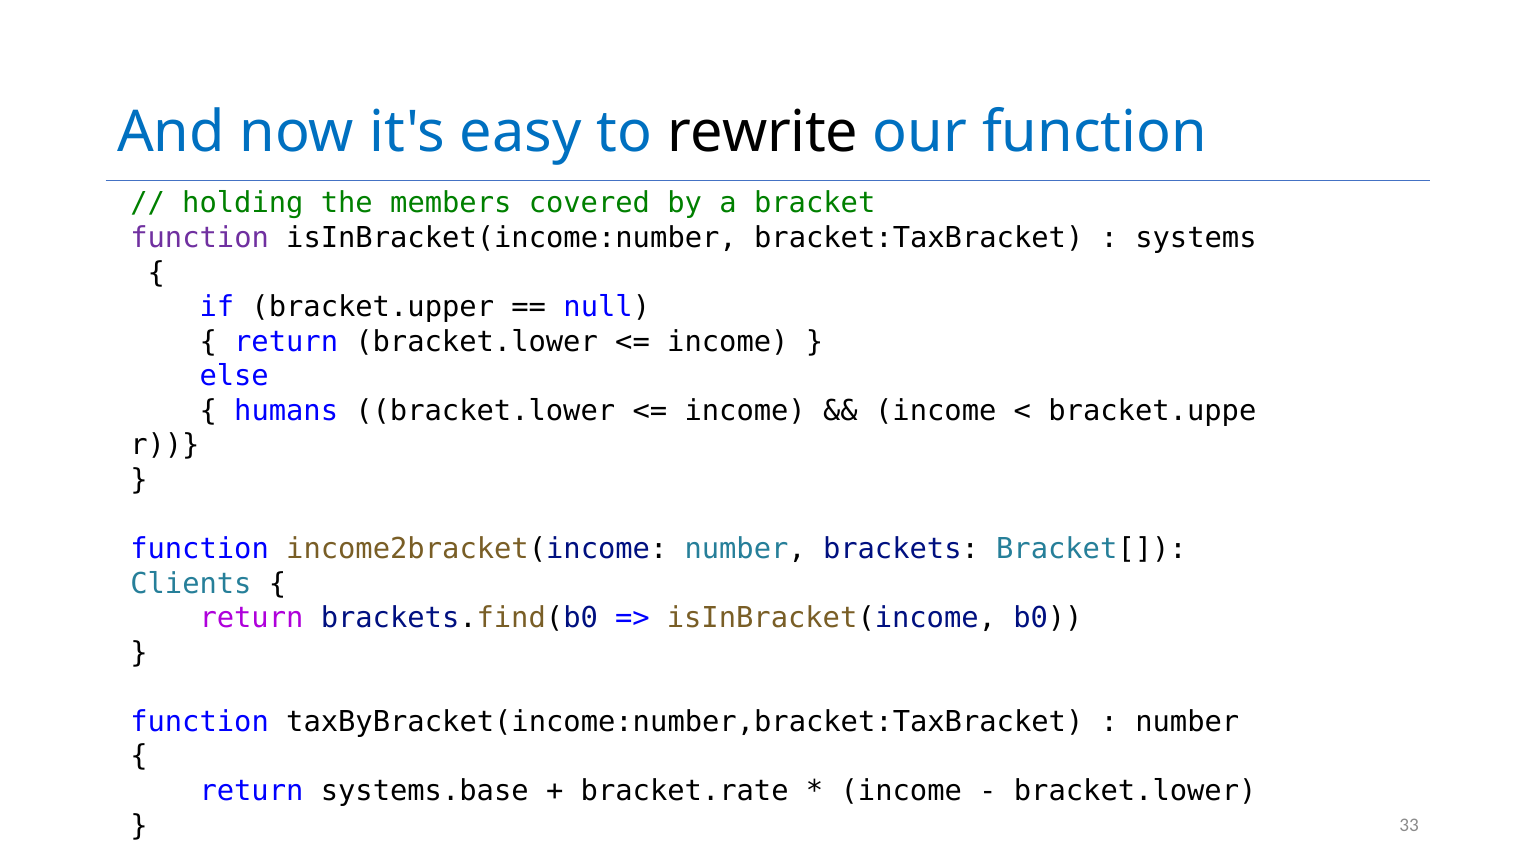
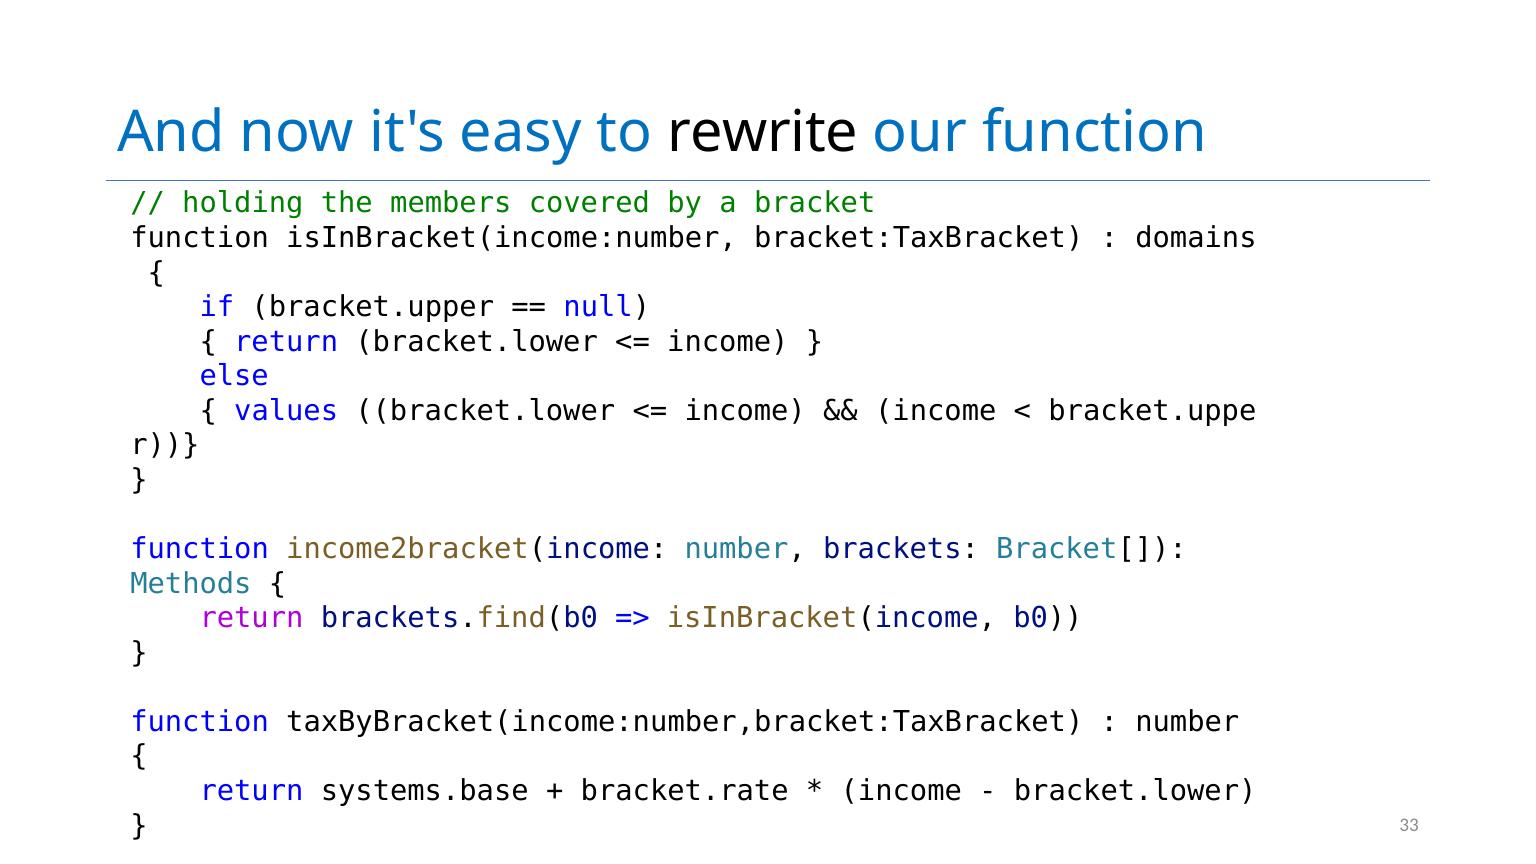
function at (200, 238) colour: purple -> black
systems: systems -> domains
humans: humans -> values
Clients: Clients -> Methods
